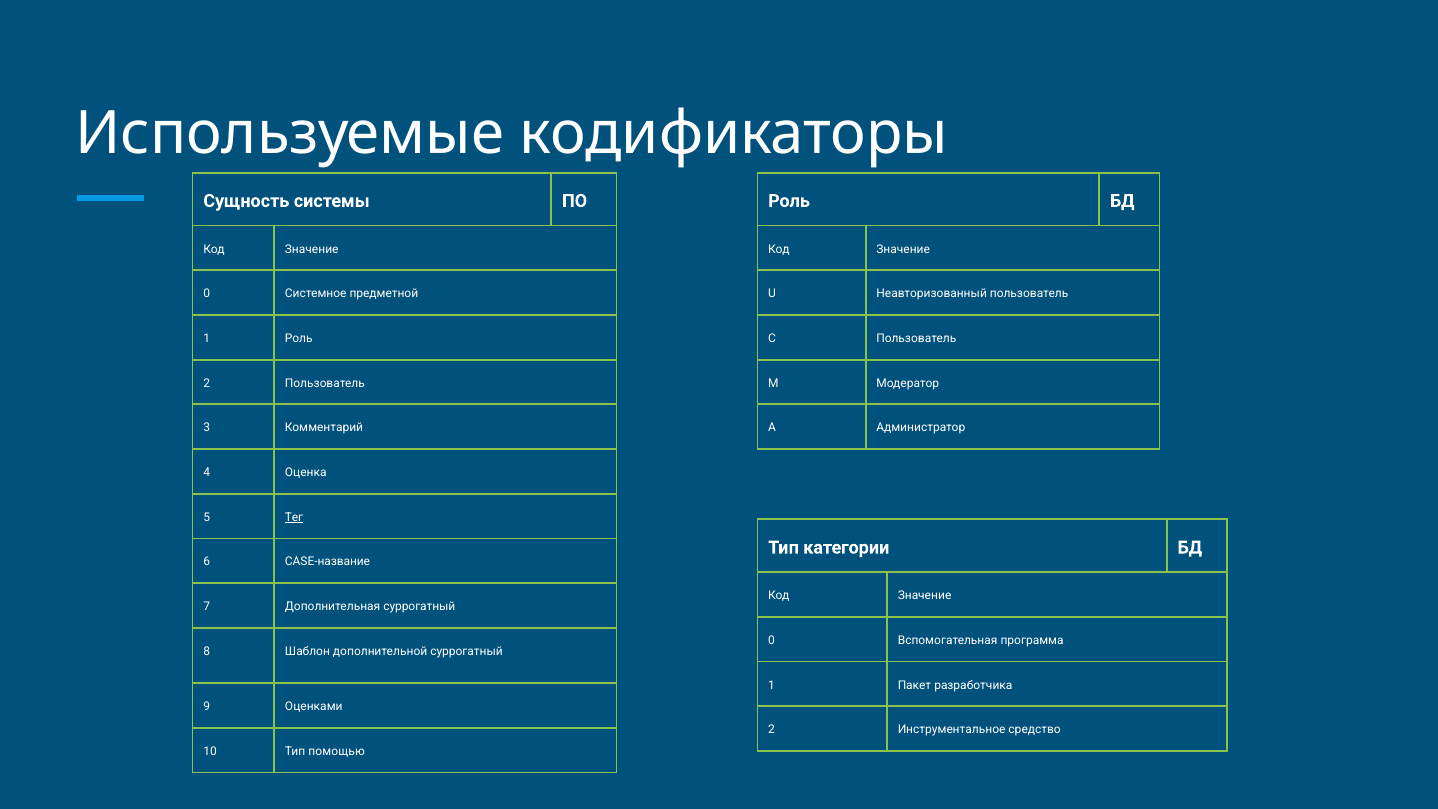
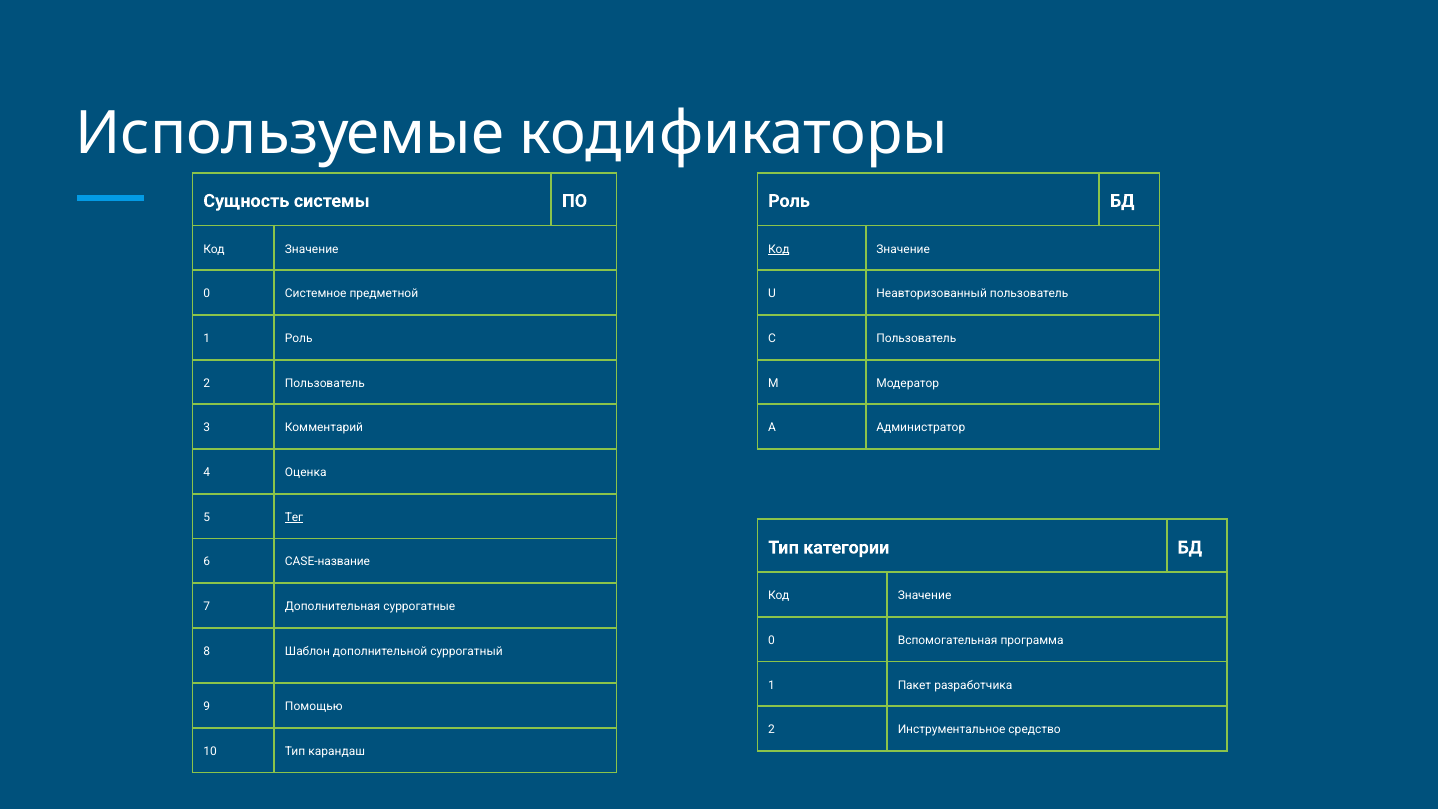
Код at (779, 249) underline: none -> present
Дополнительная суррогатный: суррогатный -> суррогатные
Оценками: Оценками -> Помощью
помощью: помощью -> карандаш
